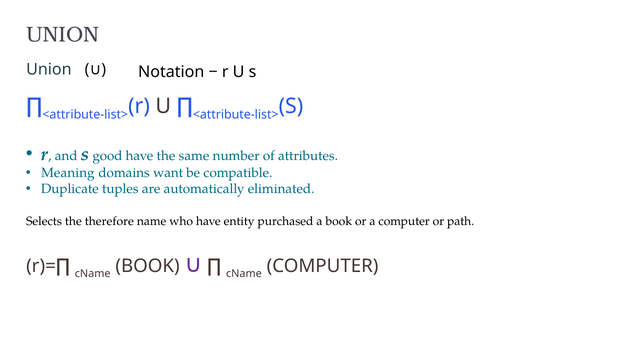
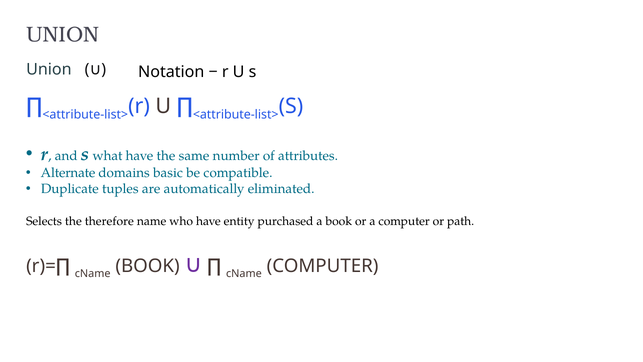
good: good -> what
Meaning: Meaning -> Alternate
want: want -> basic
